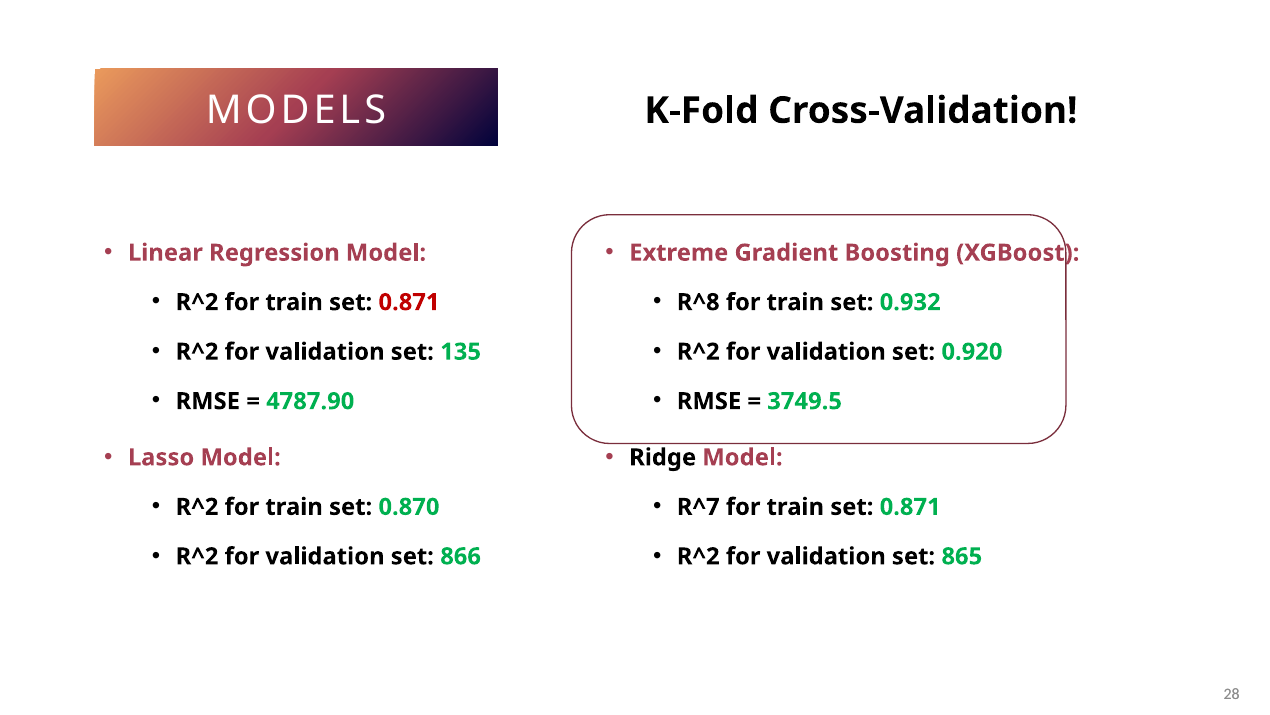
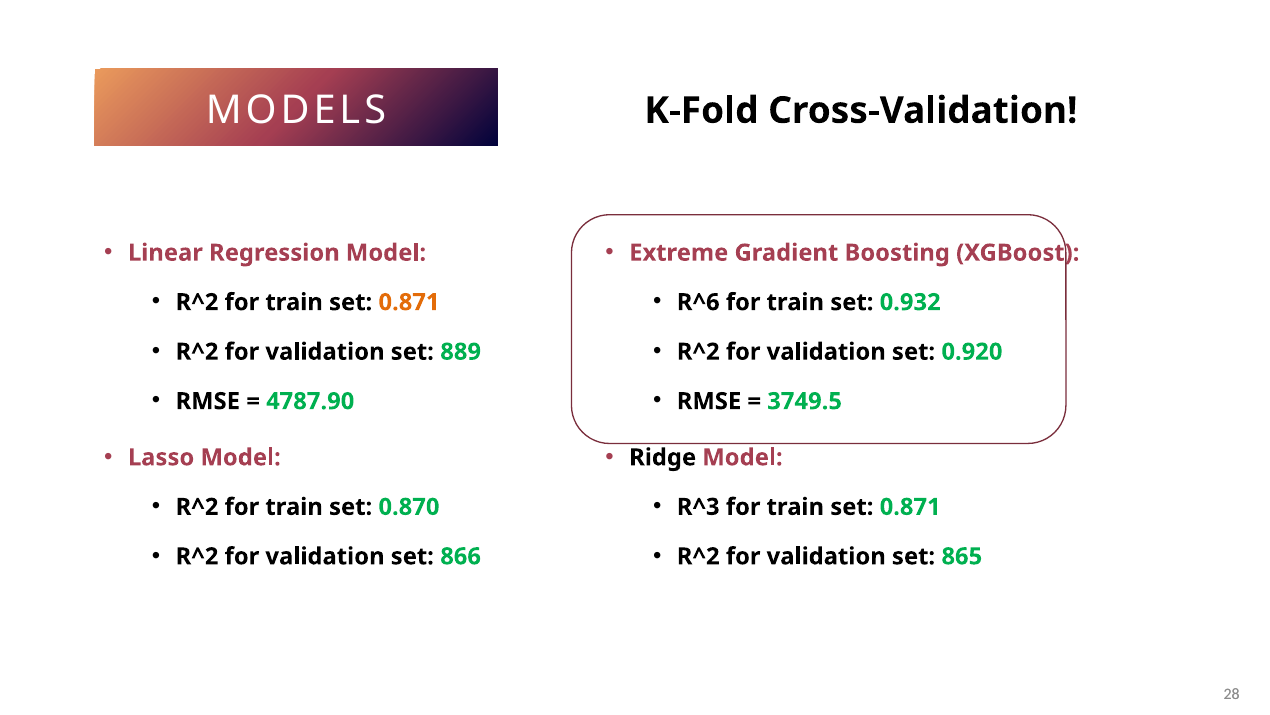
0.871 at (409, 302) colour: red -> orange
R^8: R^8 -> R^6
135: 135 -> 889
R^7: R^7 -> R^3
